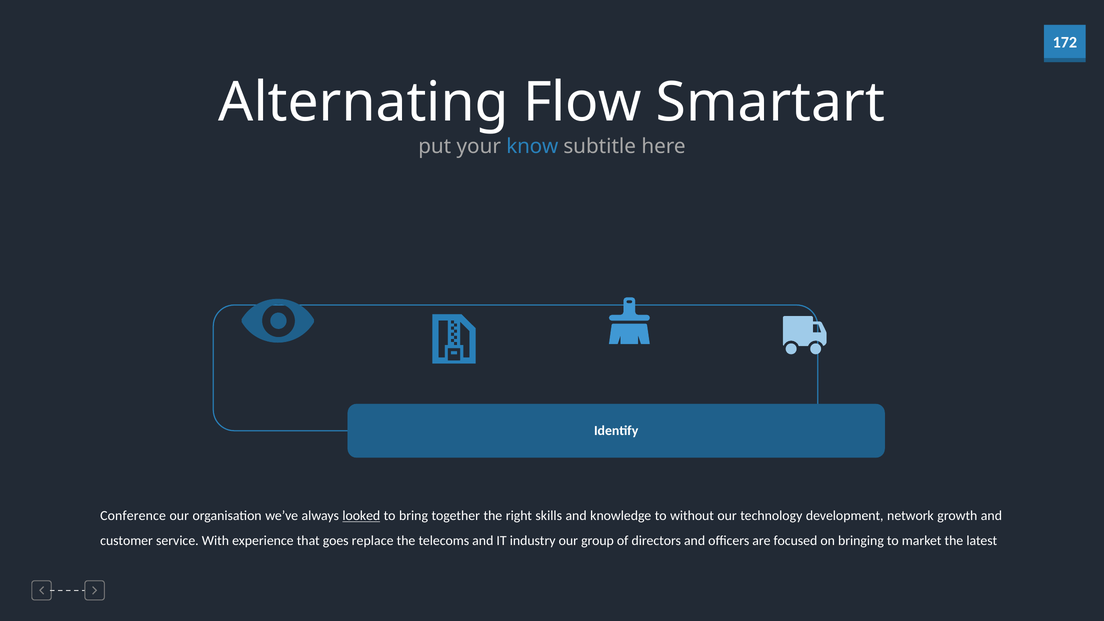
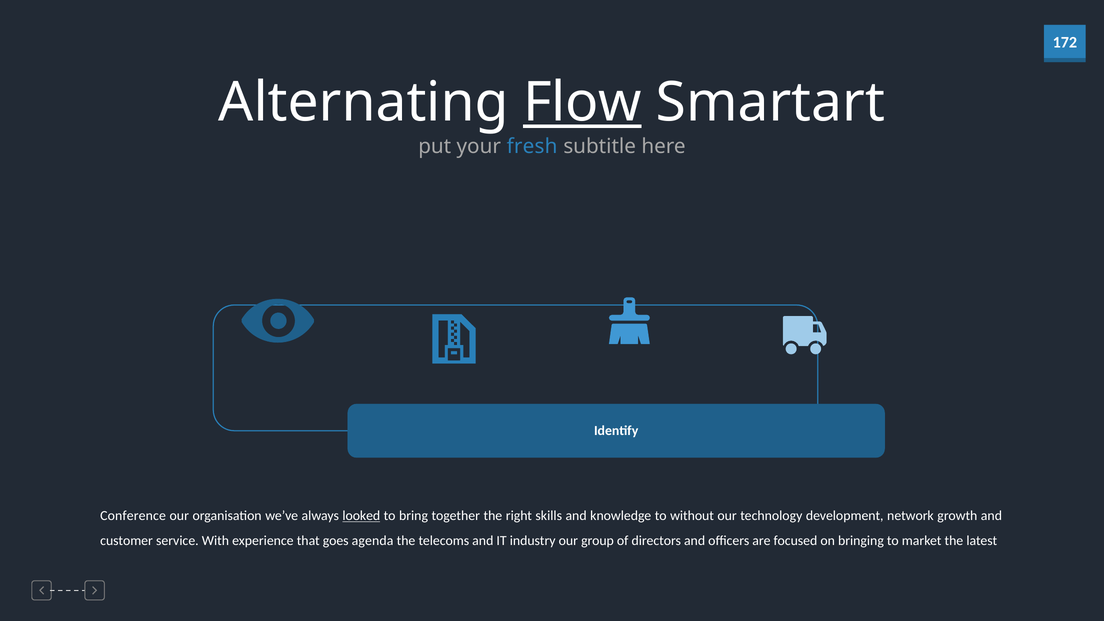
Flow underline: none -> present
know: know -> fresh
replace: replace -> agenda
